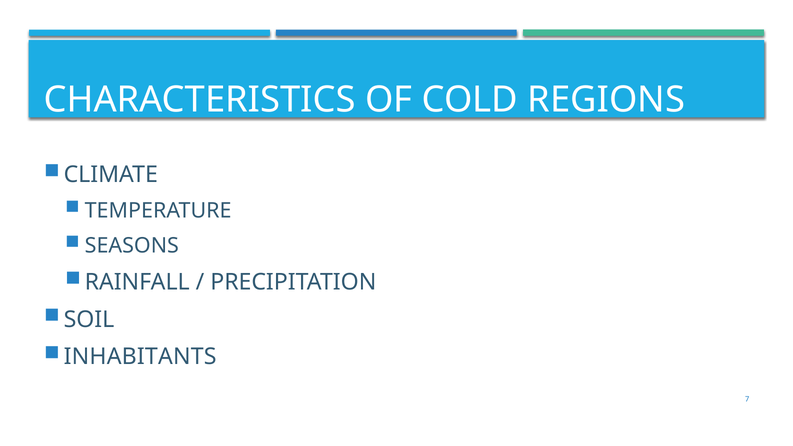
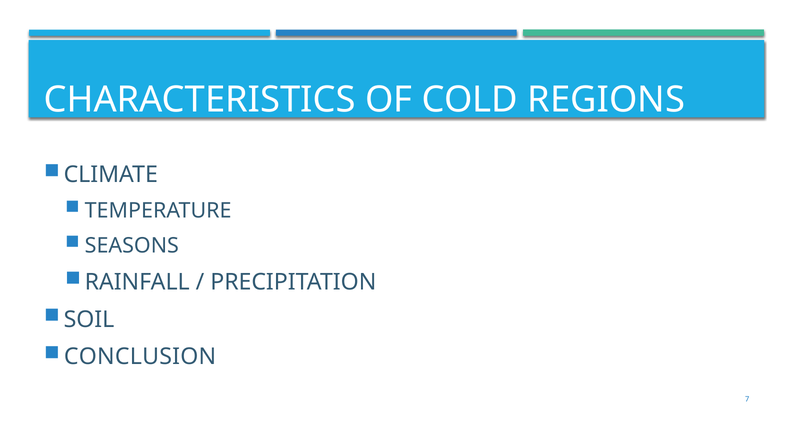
INHABITANTS: INHABITANTS -> CONCLUSION
